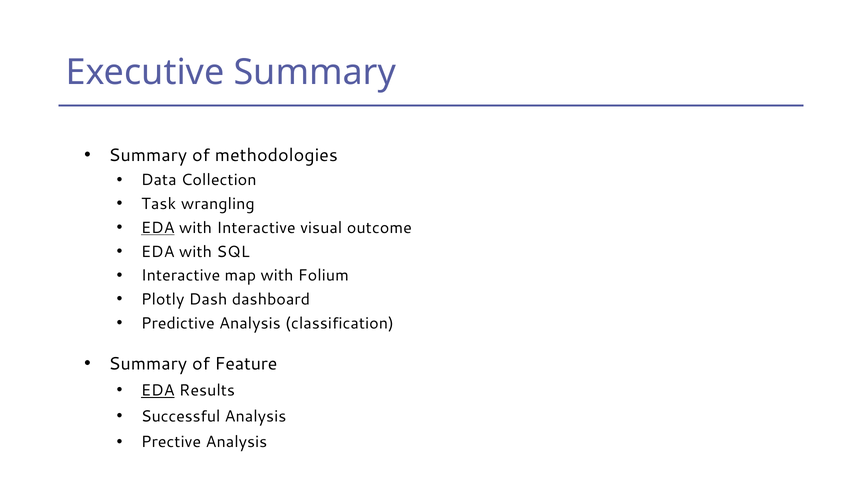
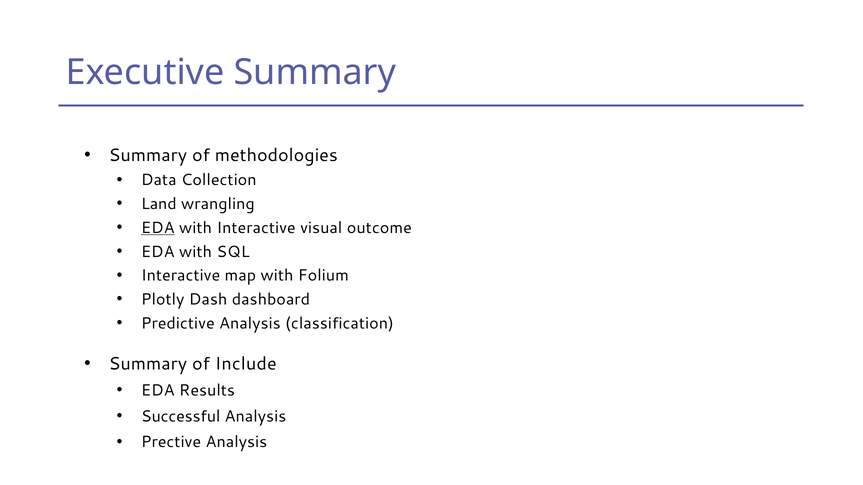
Task: Task -> Land
Feature: Feature -> Include
EDA at (158, 391) underline: present -> none
